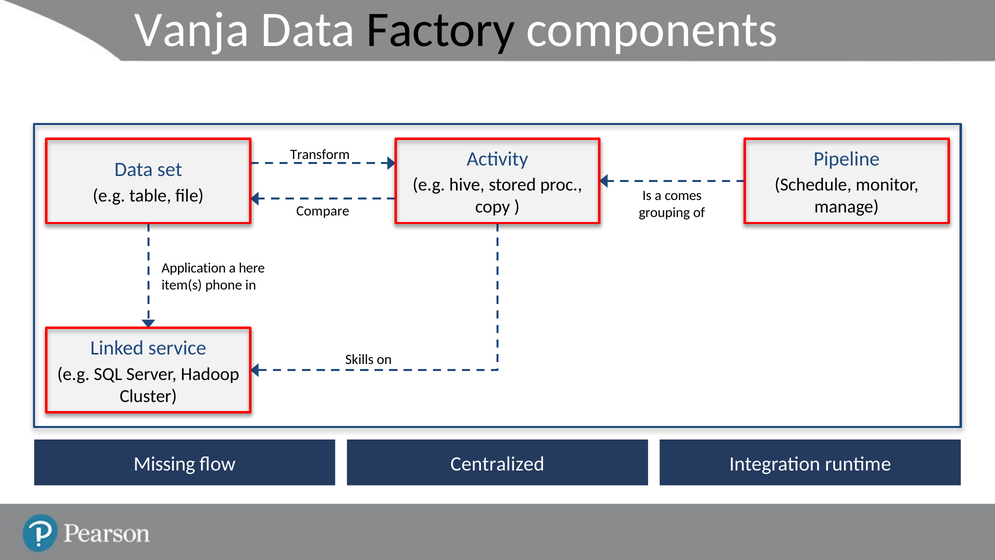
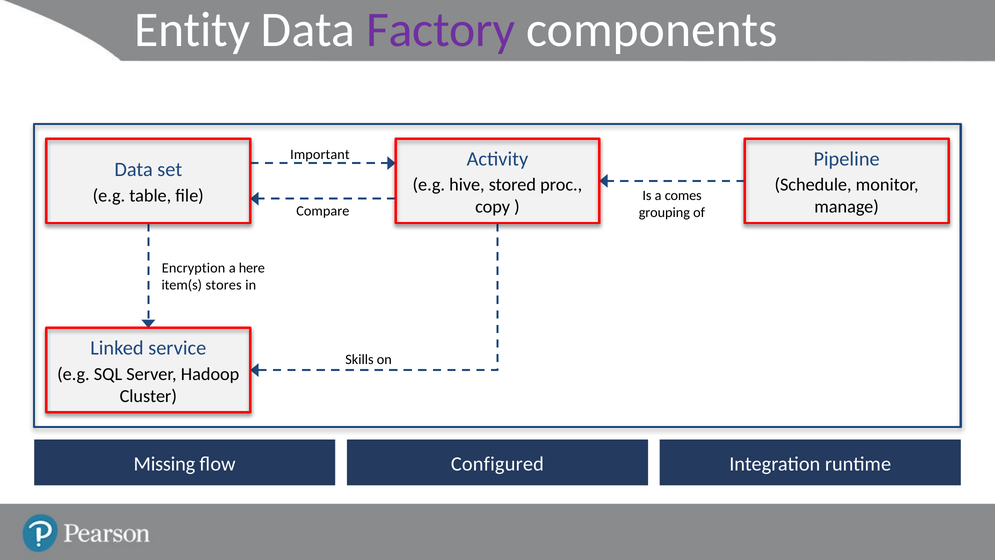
Vanja: Vanja -> Entity
Factory colour: black -> purple
Transform: Transform -> Important
Application: Application -> Encryption
phone: phone -> stores
Centralized: Centralized -> Configured
